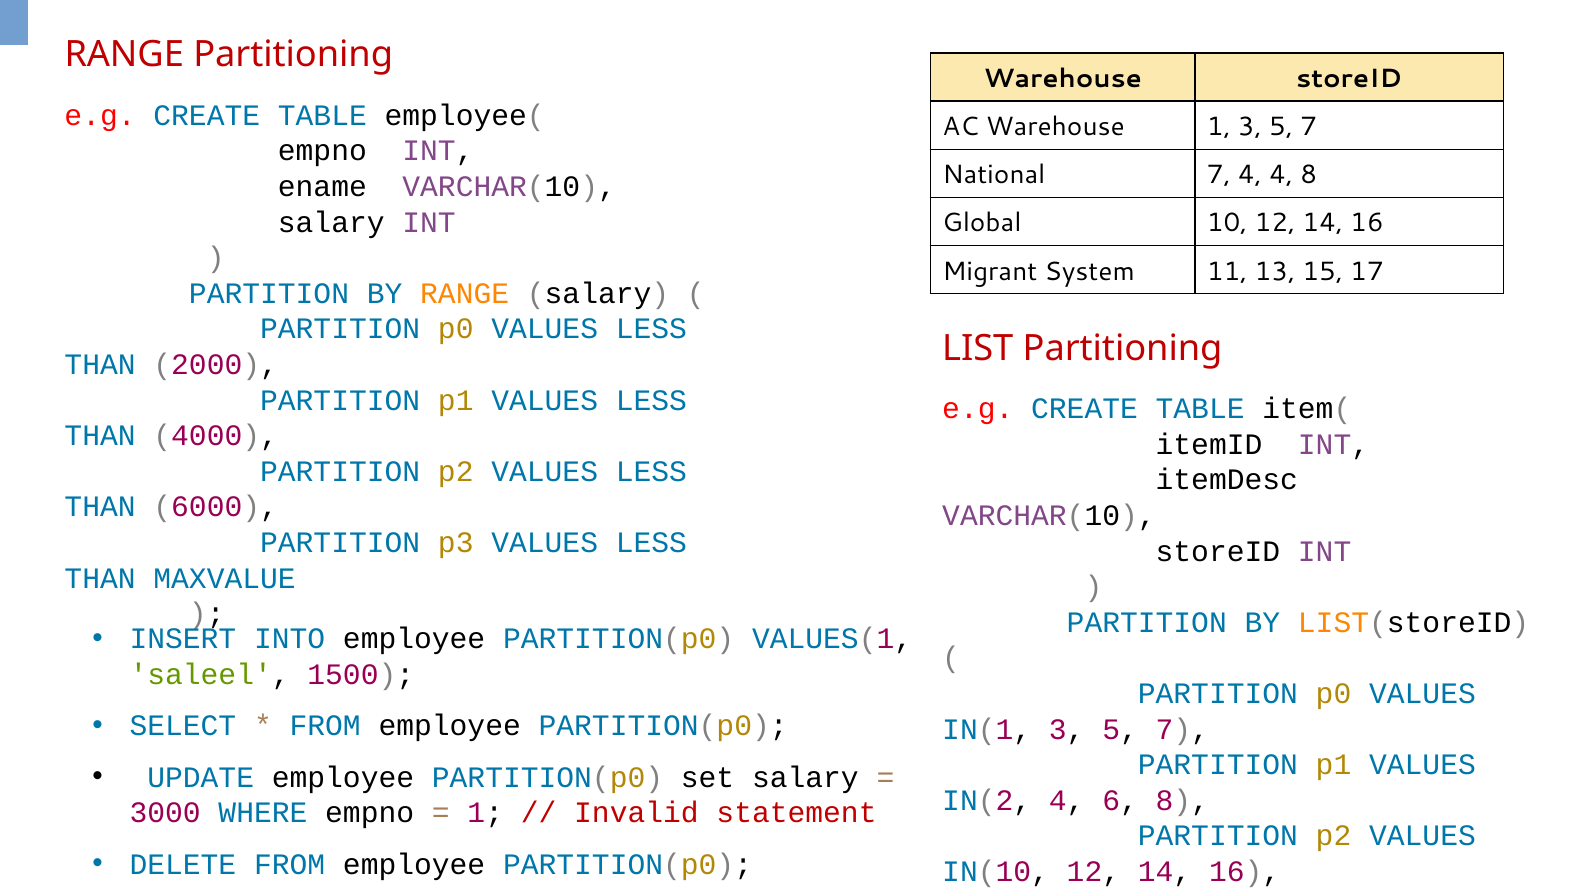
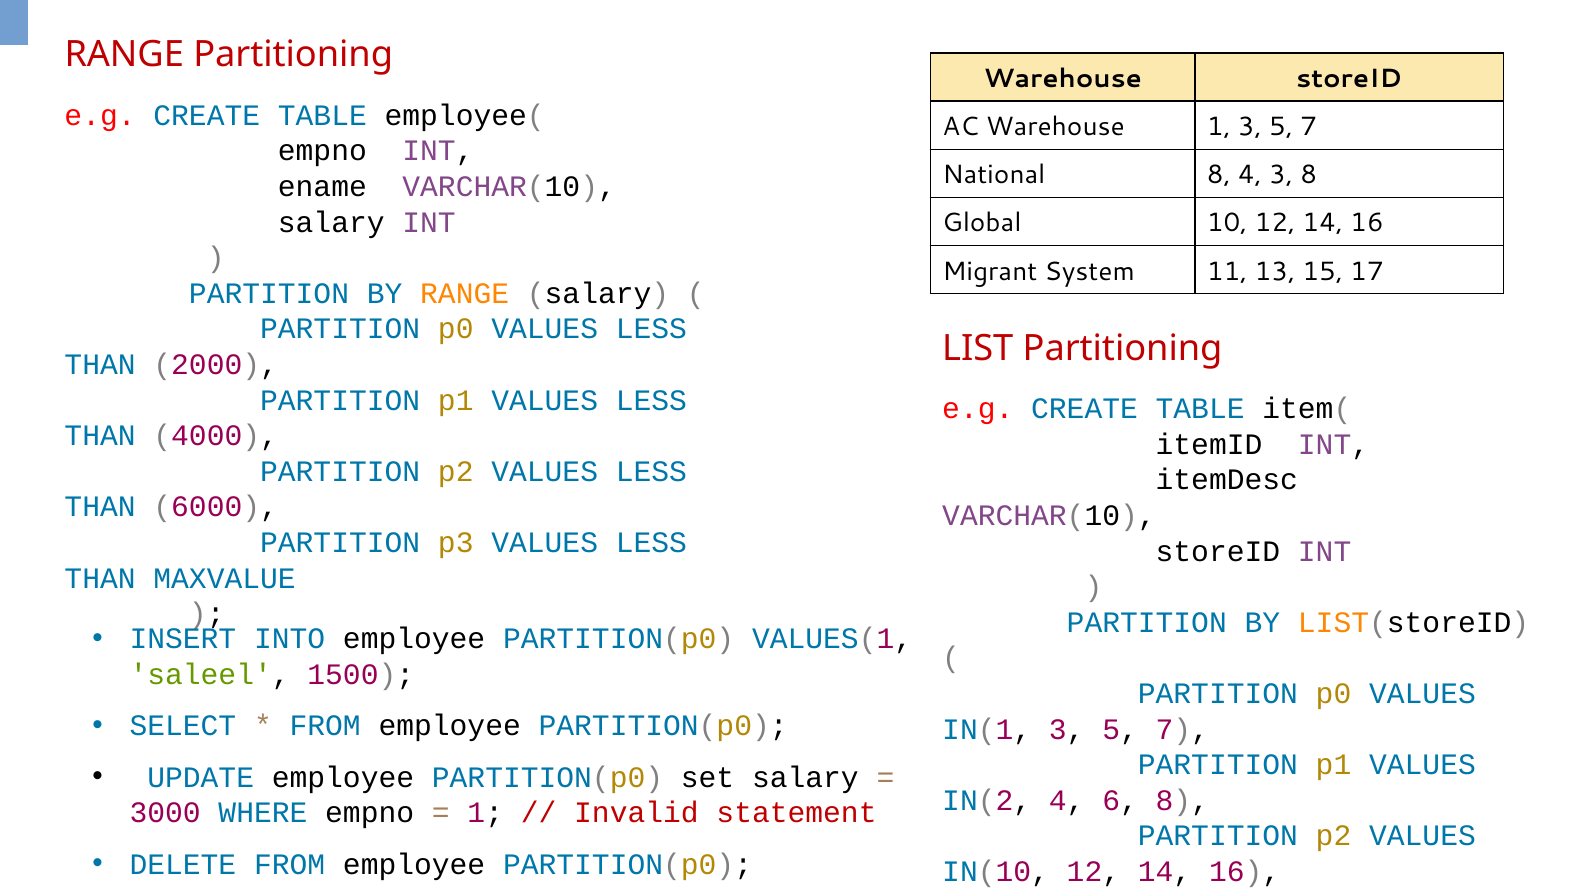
National 7: 7 -> 8
4 4: 4 -> 3
